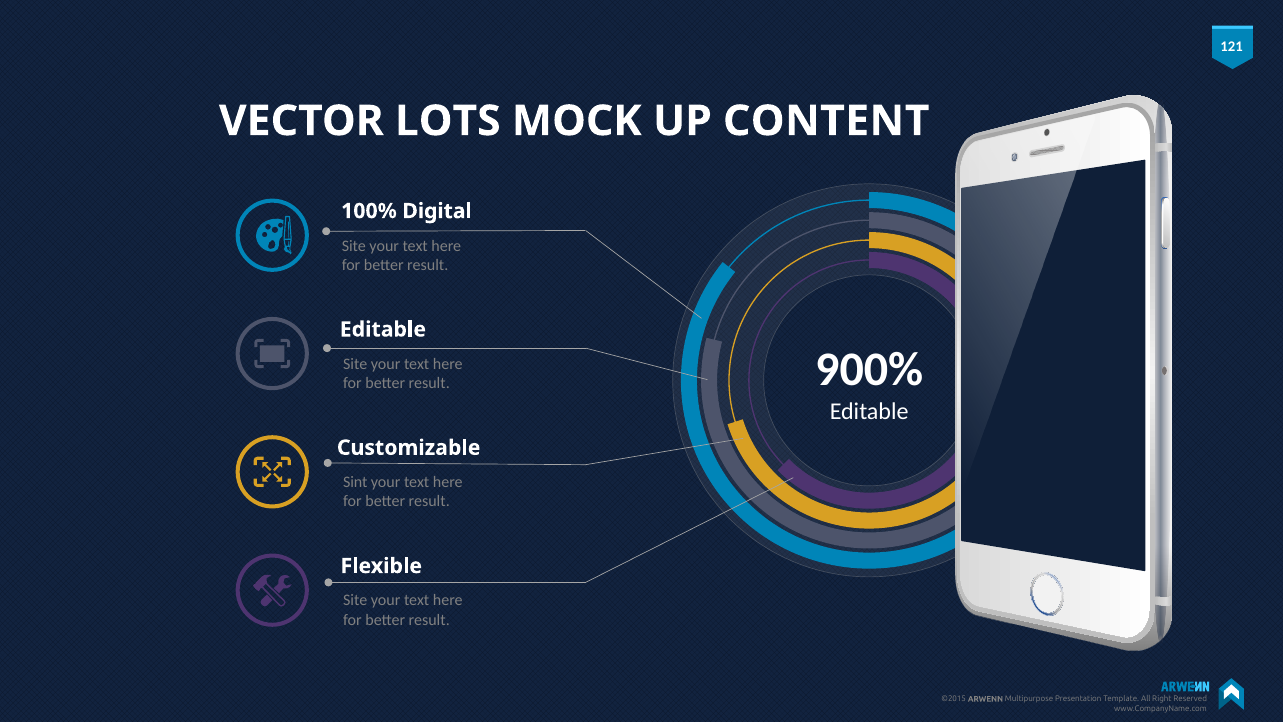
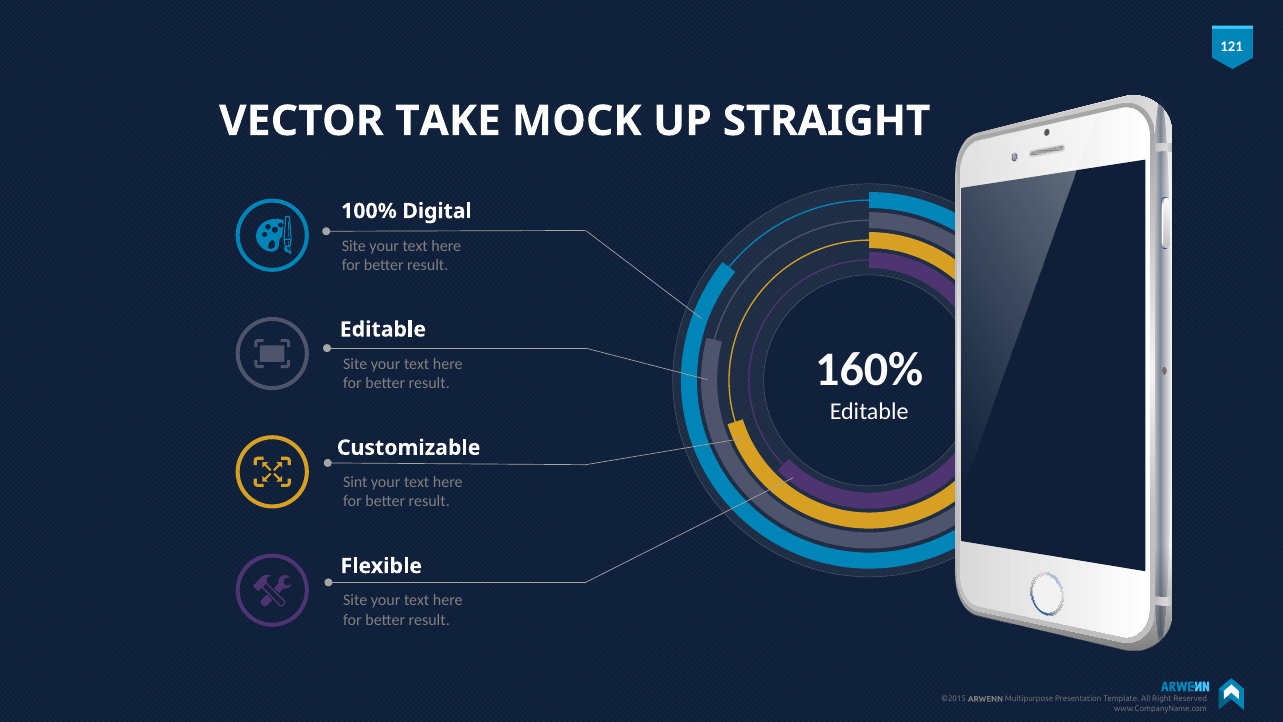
LOTS: LOTS -> TAKE
CONTENT: CONTENT -> STRAIGHT
900%: 900% -> 160%
